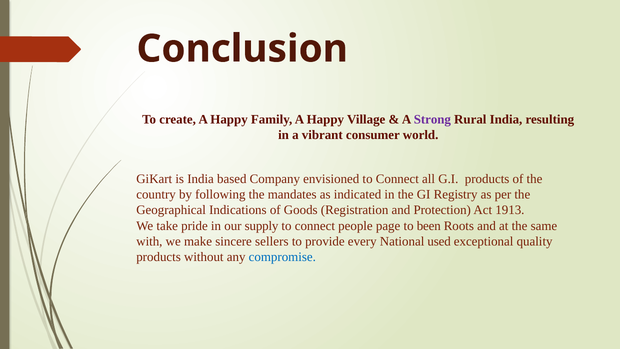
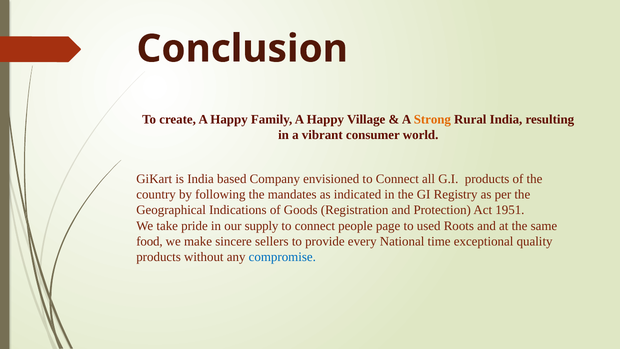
Strong colour: purple -> orange
1913: 1913 -> 1951
been: been -> used
with: with -> food
used: used -> time
